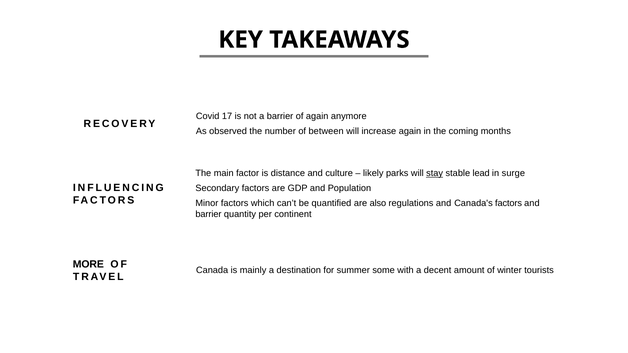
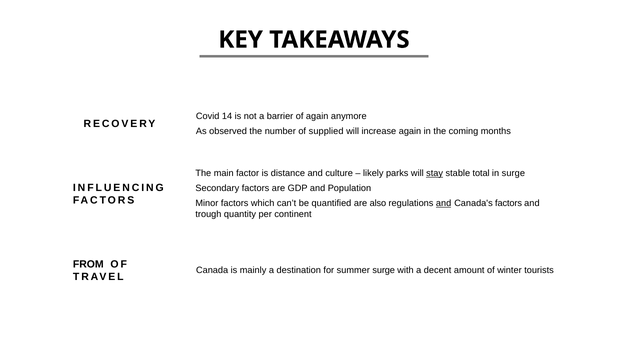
17: 17 -> 14
between: between -> supplied
lead: lead -> total
and at (444, 203) underline: none -> present
barrier at (208, 214): barrier -> trough
MORE: MORE -> FROM
summer some: some -> surge
